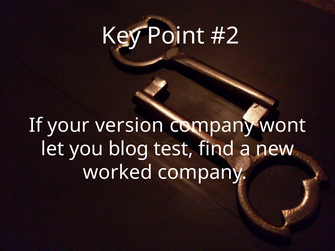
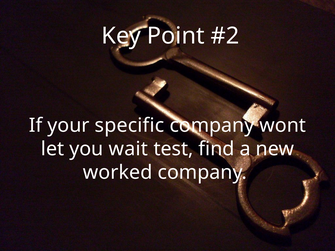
version: version -> specific
blog: blog -> wait
